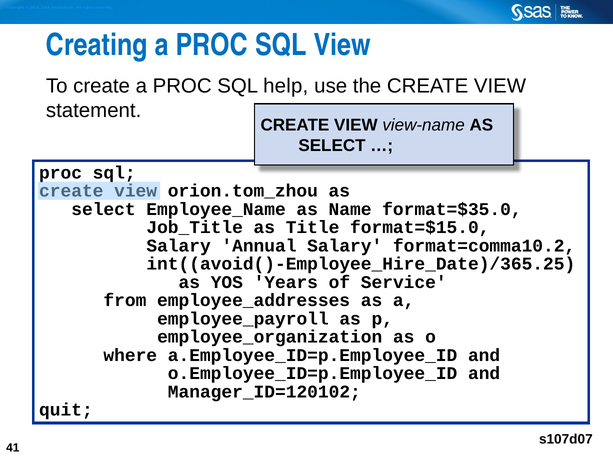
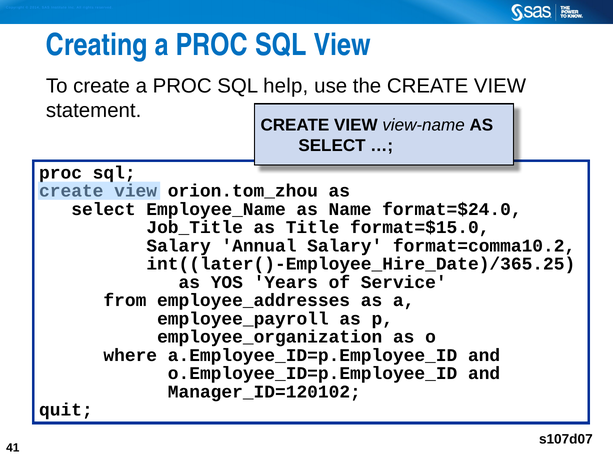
format=$35.0: format=$35.0 -> format=$24.0
int((avoid()-Employee_Hire_Date)/365.25: int((avoid()-Employee_Hire_Date)/365.25 -> int((later()-Employee_Hire_Date)/365.25
